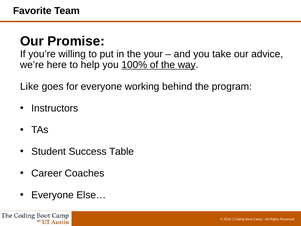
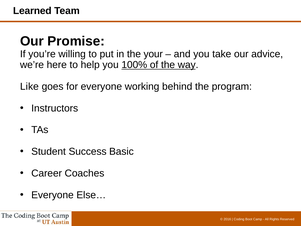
Favorite: Favorite -> Learned
Table: Table -> Basic
